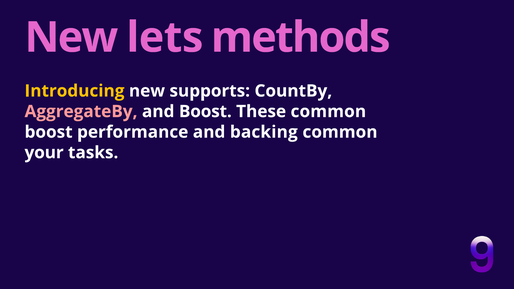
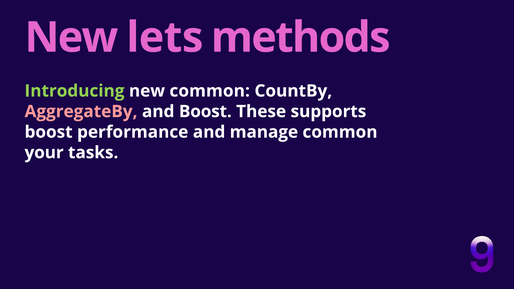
Introducing colour: yellow -> light green
new supports: supports -> common
These common: common -> supports
backing: backing -> manage
